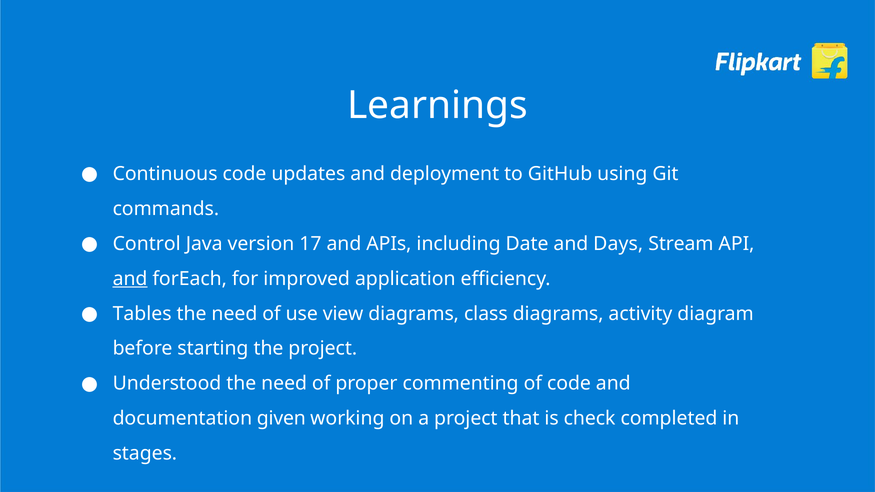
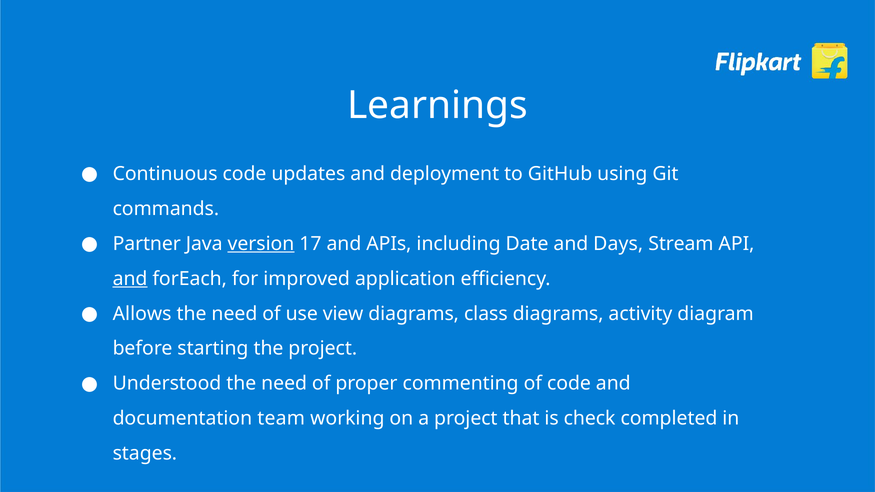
Control: Control -> Partner
version underline: none -> present
Tables: Tables -> Allows
given: given -> team
